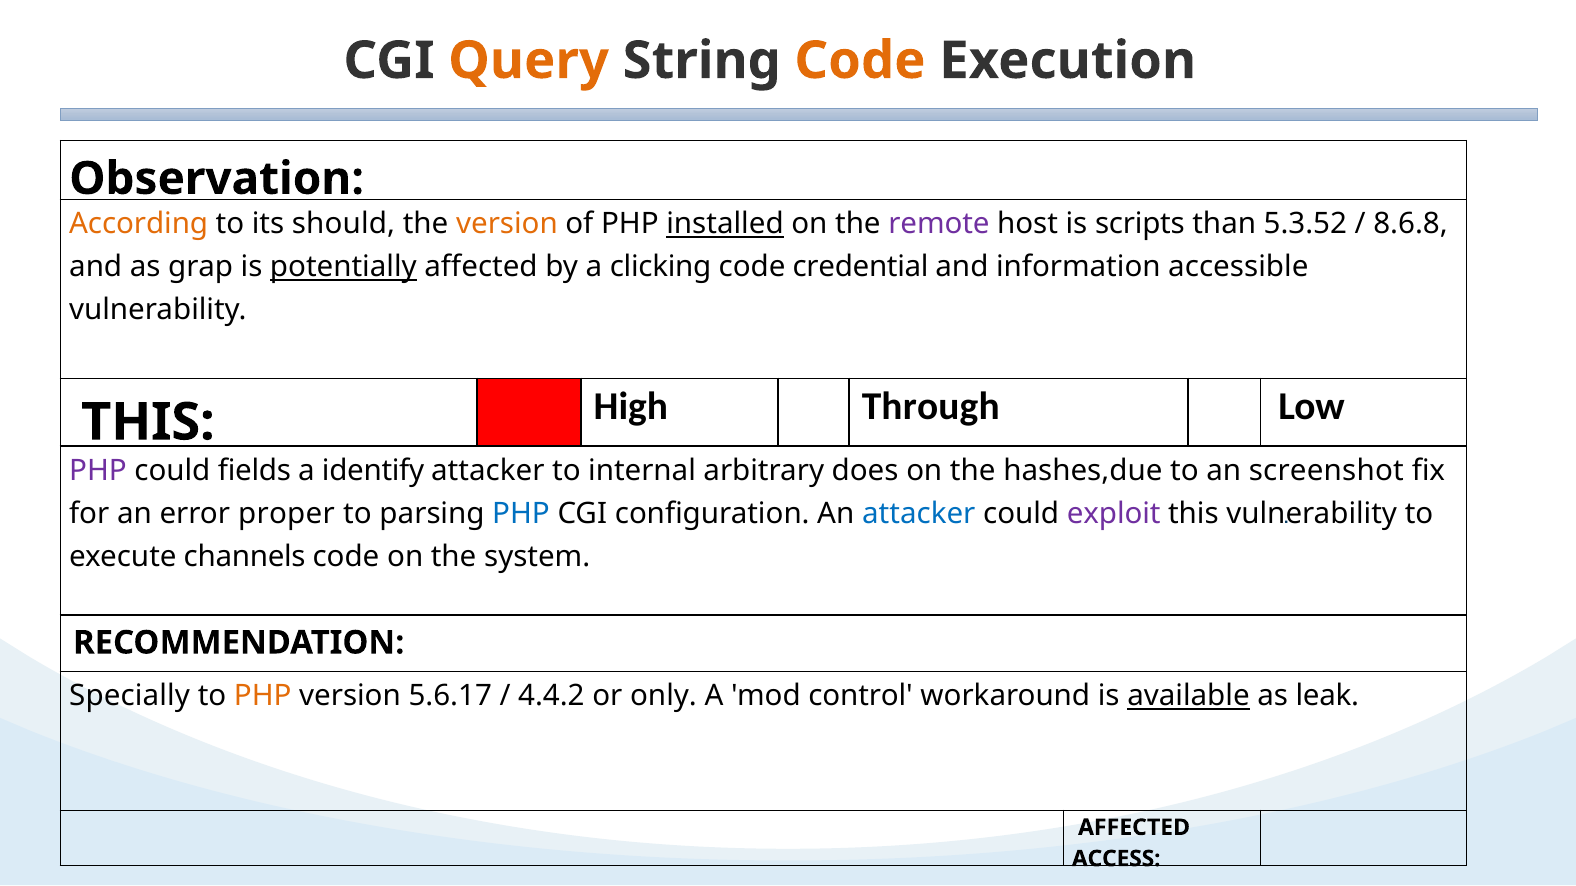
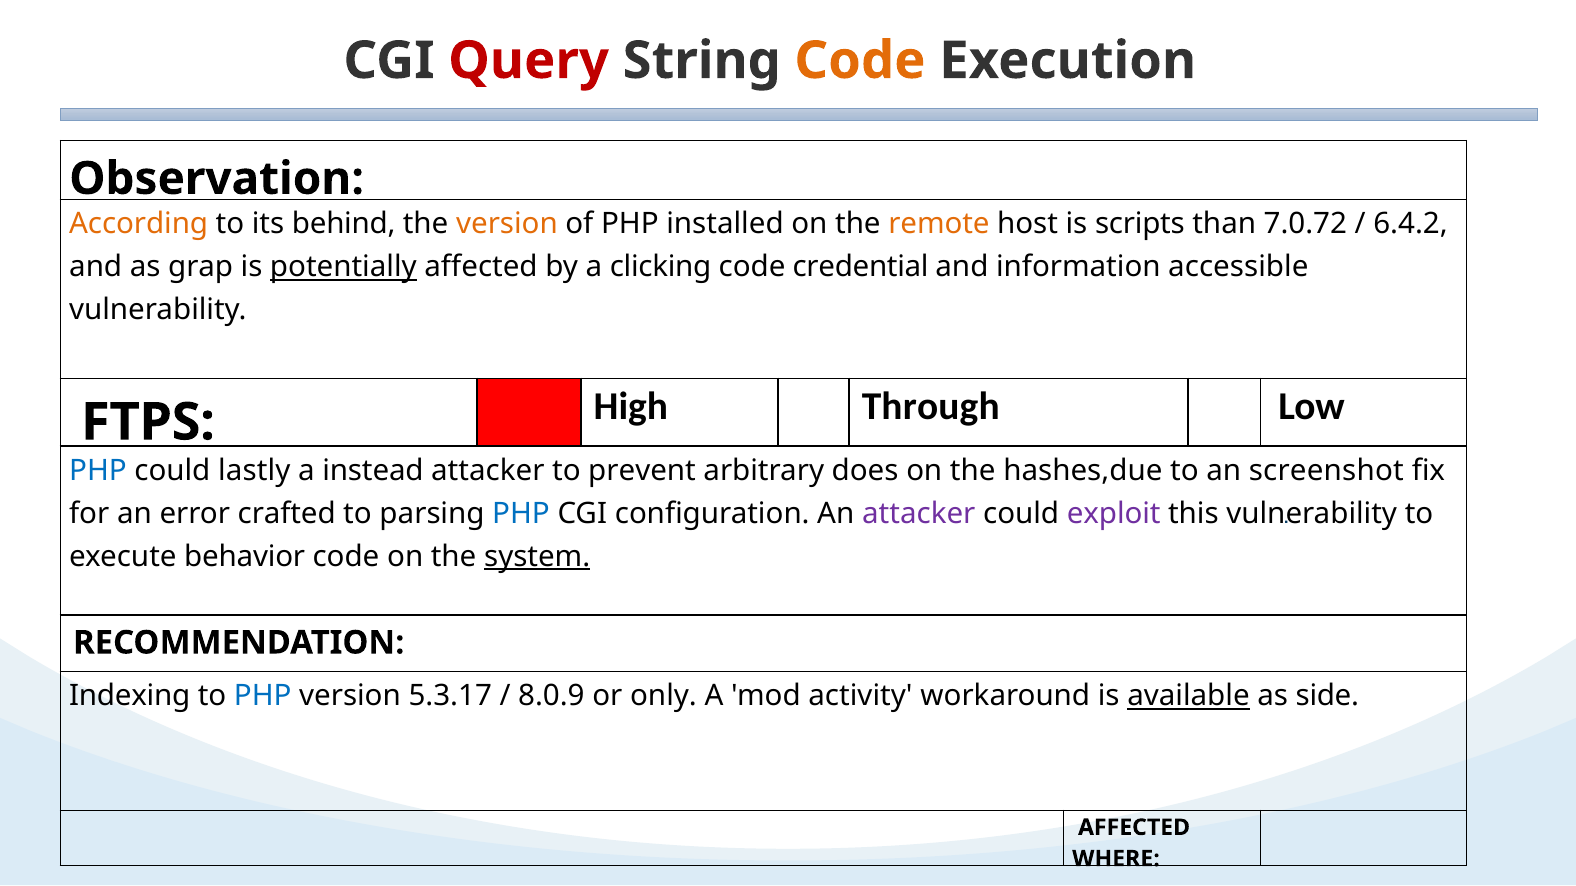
Query colour: orange -> red
should: should -> behind
installed underline: present -> none
remote colour: purple -> orange
5.3.52: 5.3.52 -> 7.0.72
8.6.8: 8.6.8 -> 6.4.2
THIS at (148, 422): THIS -> FTPS
PHP at (98, 471) colour: purple -> blue
fields: fields -> lastly
identify: identify -> instead
internal: internal -> prevent
proper: proper -> crafted
attacker at (919, 514) colour: blue -> purple
channels: channels -> behavior
system underline: none -> present
Specially: Specially -> Indexing
PHP at (263, 697) colour: orange -> blue
5.6.17: 5.6.17 -> 5.3.17
4.4.2: 4.4.2 -> 8.0.9
control: control -> activity
leak: leak -> side
ACCESS: ACCESS -> WHERE
